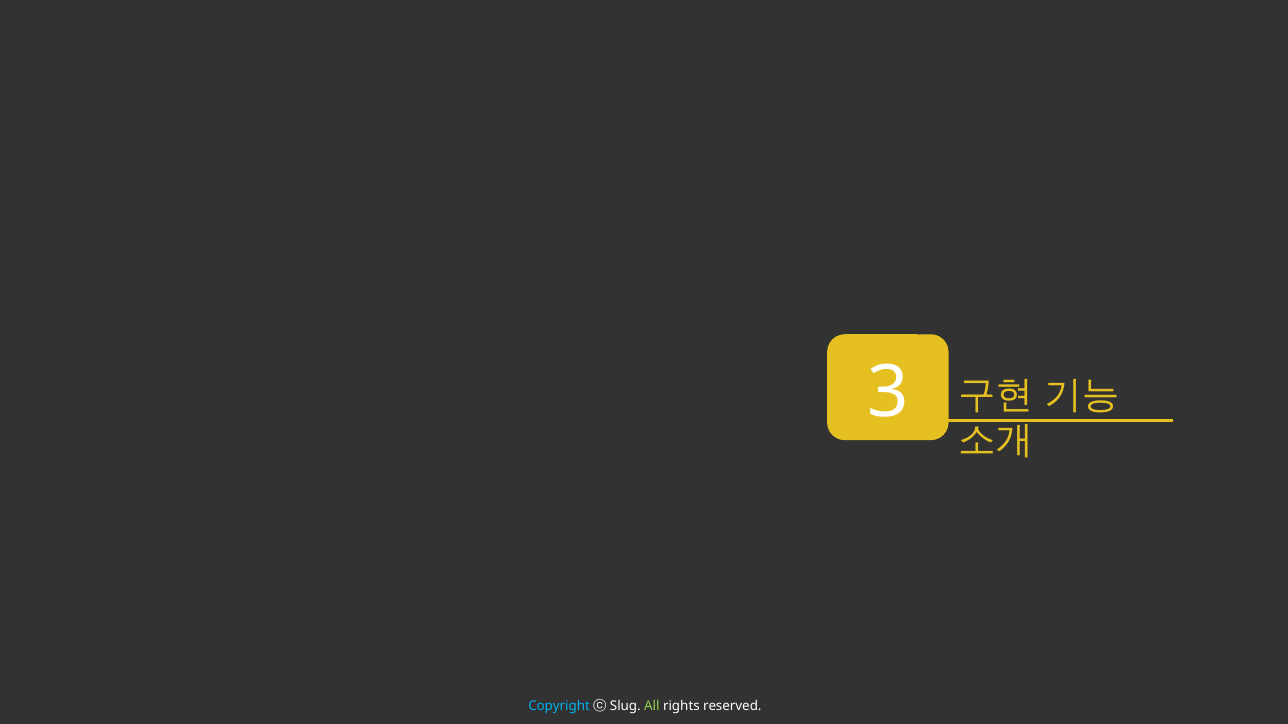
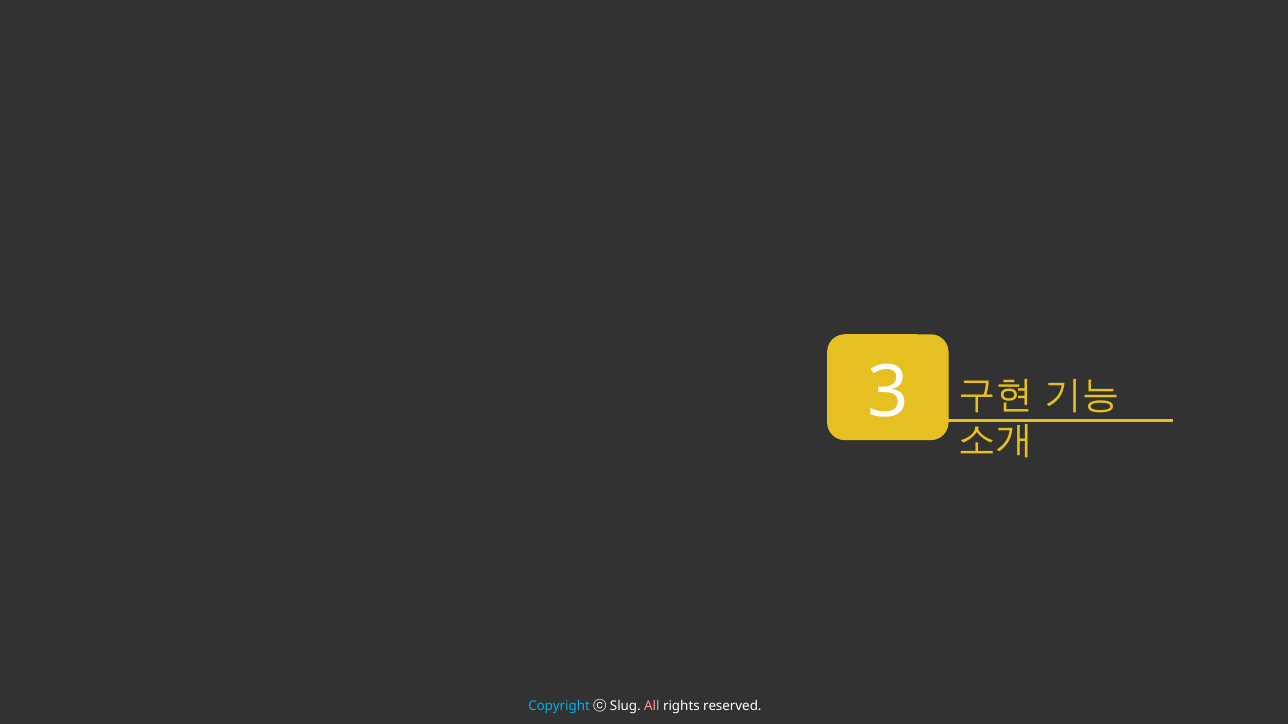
All colour: light green -> pink
